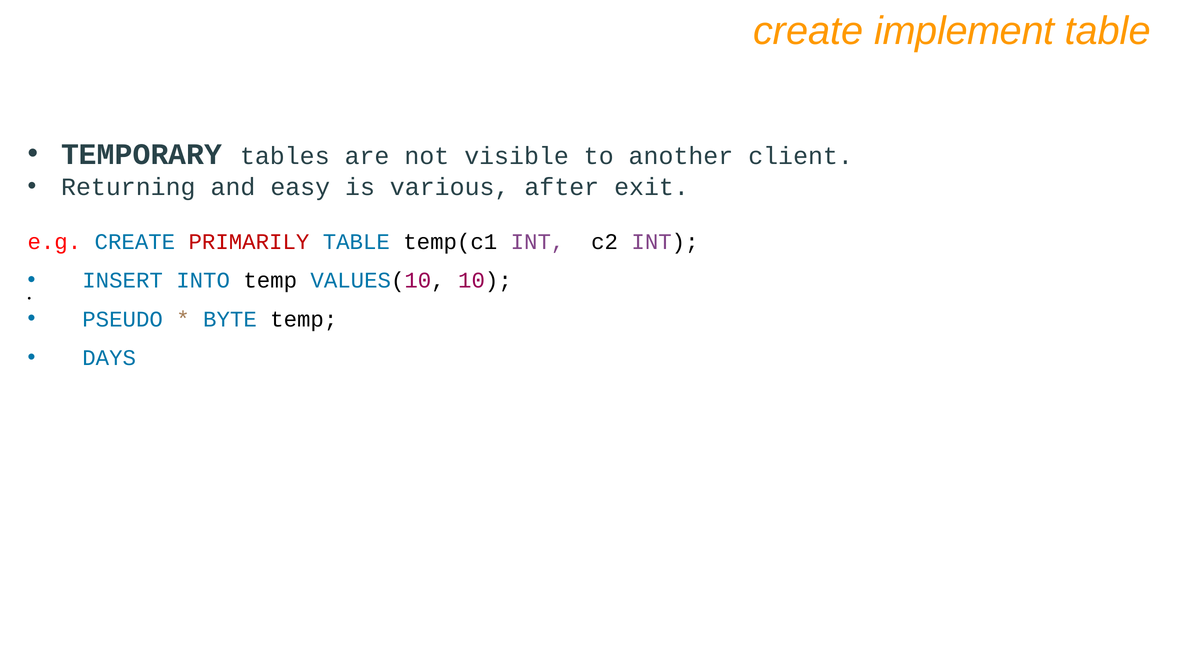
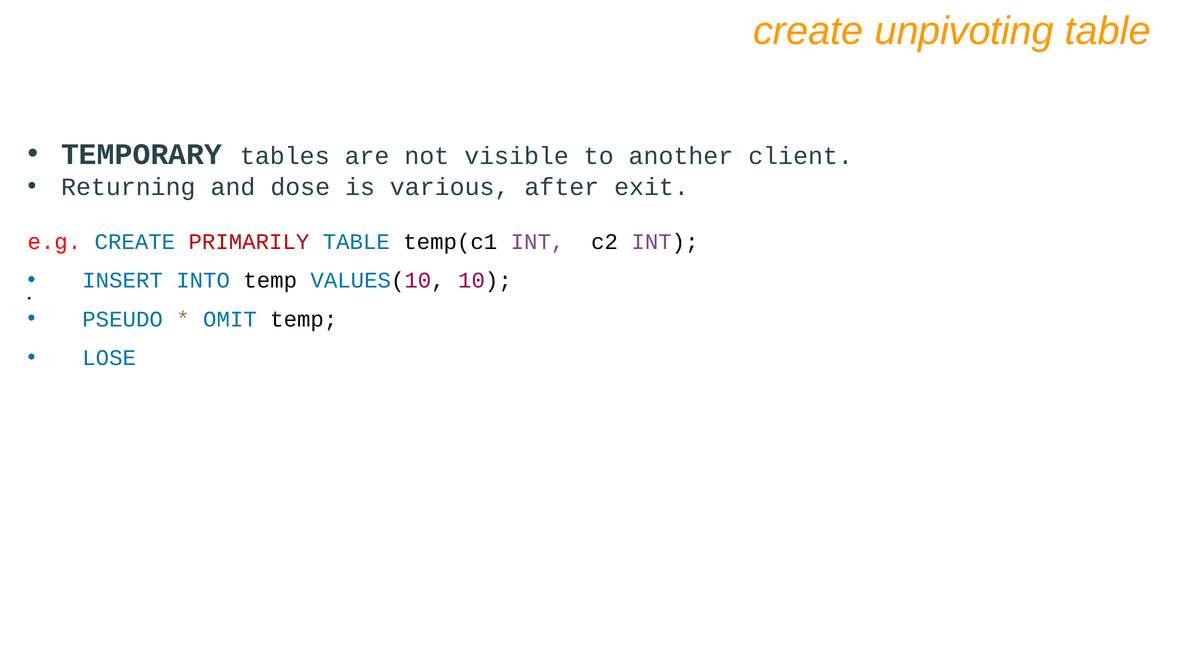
implement: implement -> unpivoting
easy: easy -> dose
BYTE: BYTE -> OMIT
DAYS: DAYS -> LOSE
